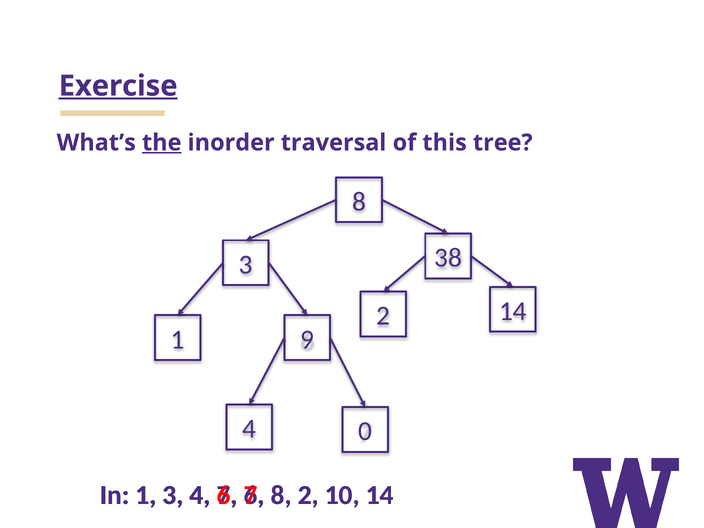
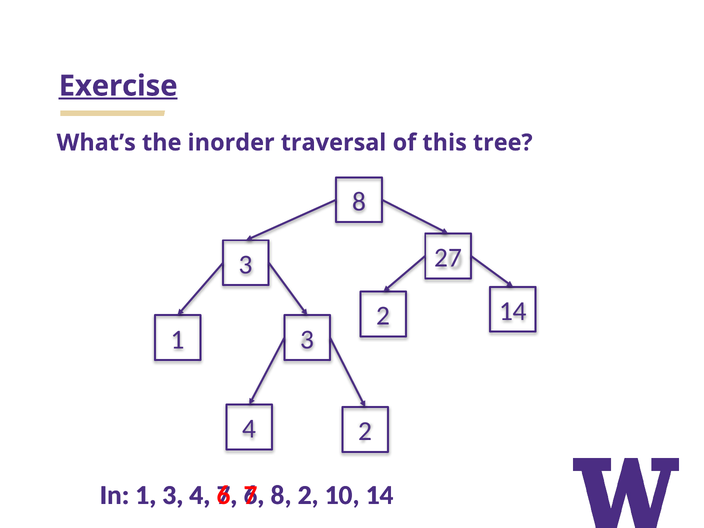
the underline: present -> none
38: 38 -> 27
9 at (307, 339): 9 -> 3
4 0: 0 -> 2
